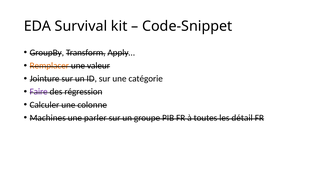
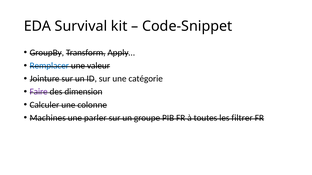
Remplacer colour: orange -> blue
régression: régression -> dimension
détail: détail -> filtrer
